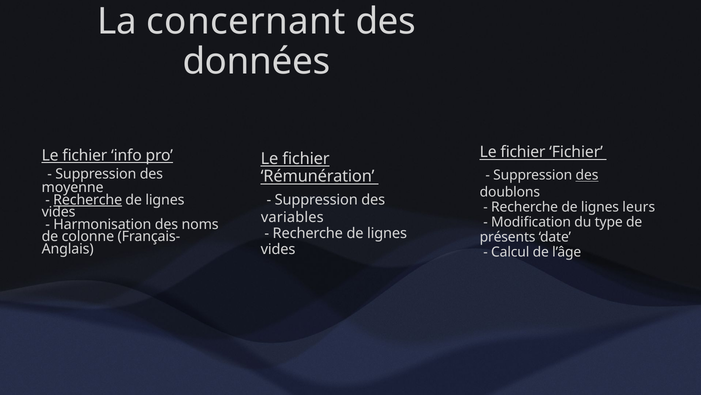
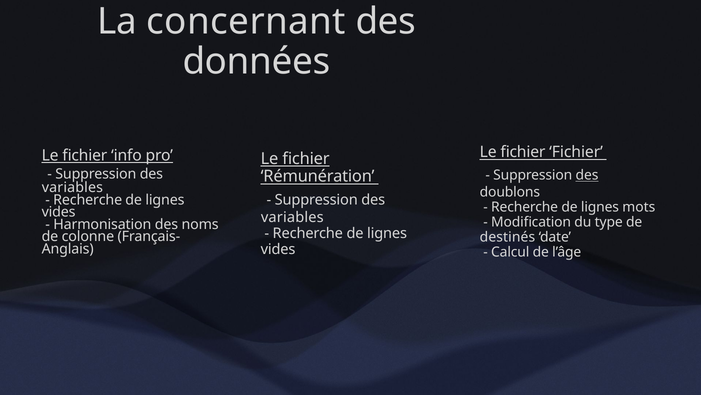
moyenne at (73, 187): moyenne -> variables
Recherche at (88, 199) underline: present -> none
leurs: leurs -> mots
présents: présents -> destinés
